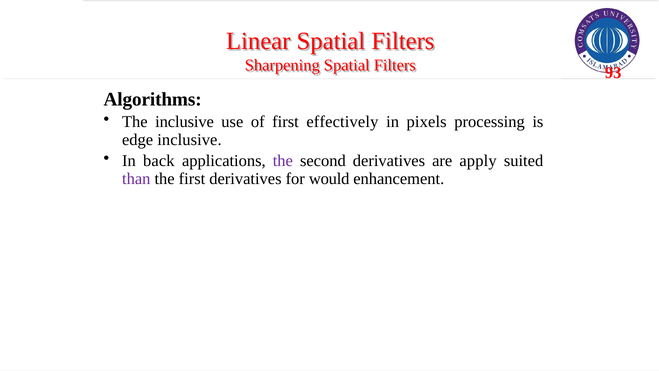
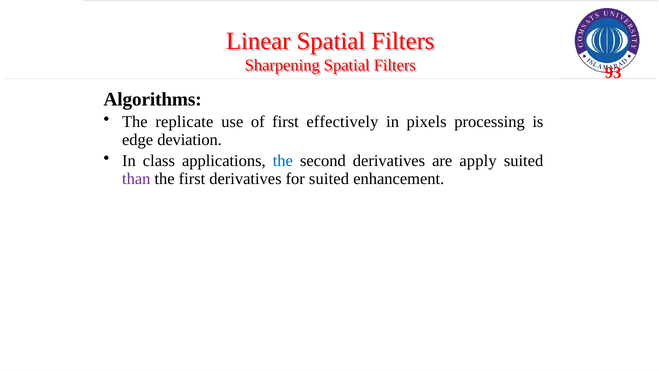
The inclusive: inclusive -> replicate
edge inclusive: inclusive -> deviation
back: back -> class
the at (283, 161) colour: purple -> blue
for would: would -> suited
